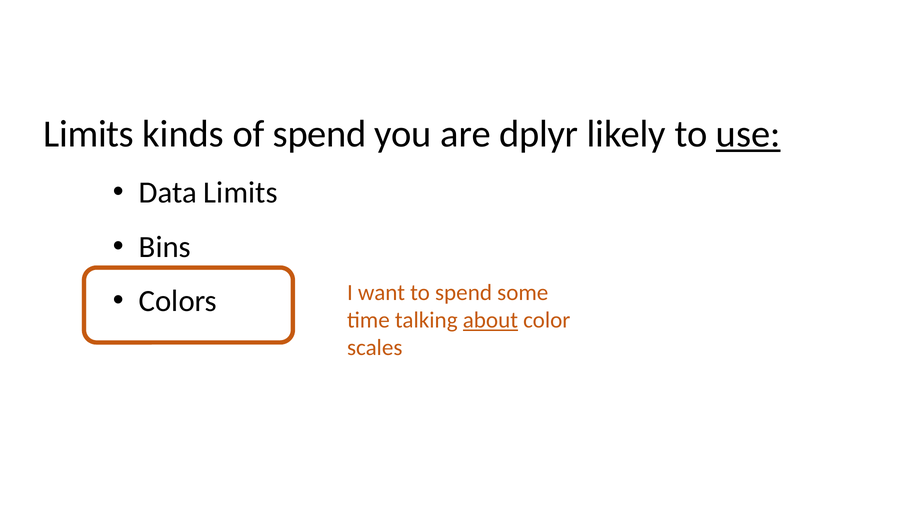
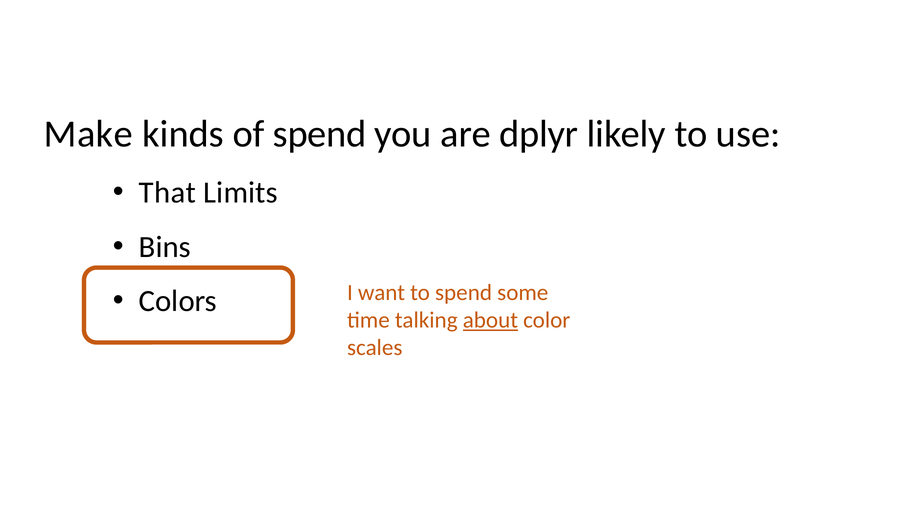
Limits at (89, 134): Limits -> Make
use underline: present -> none
Data: Data -> That
